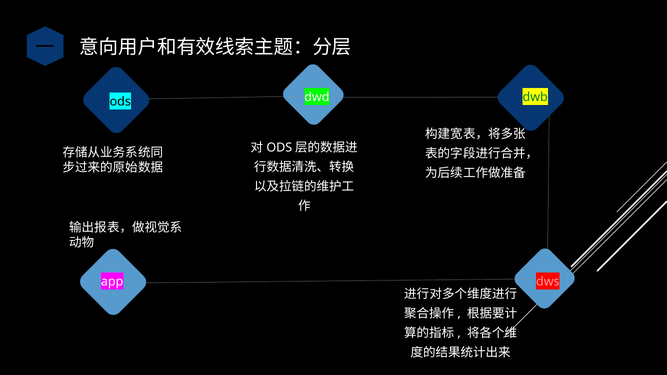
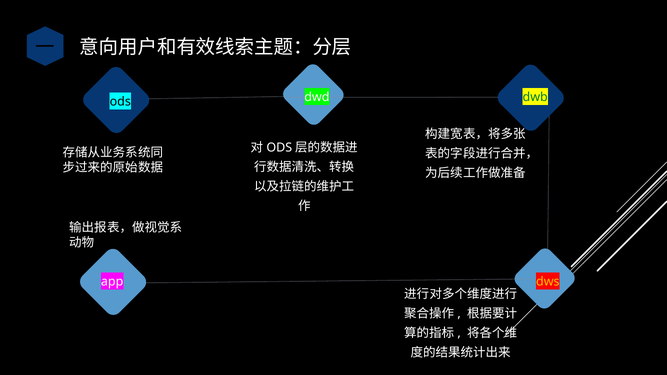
dws colour: pink -> yellow
